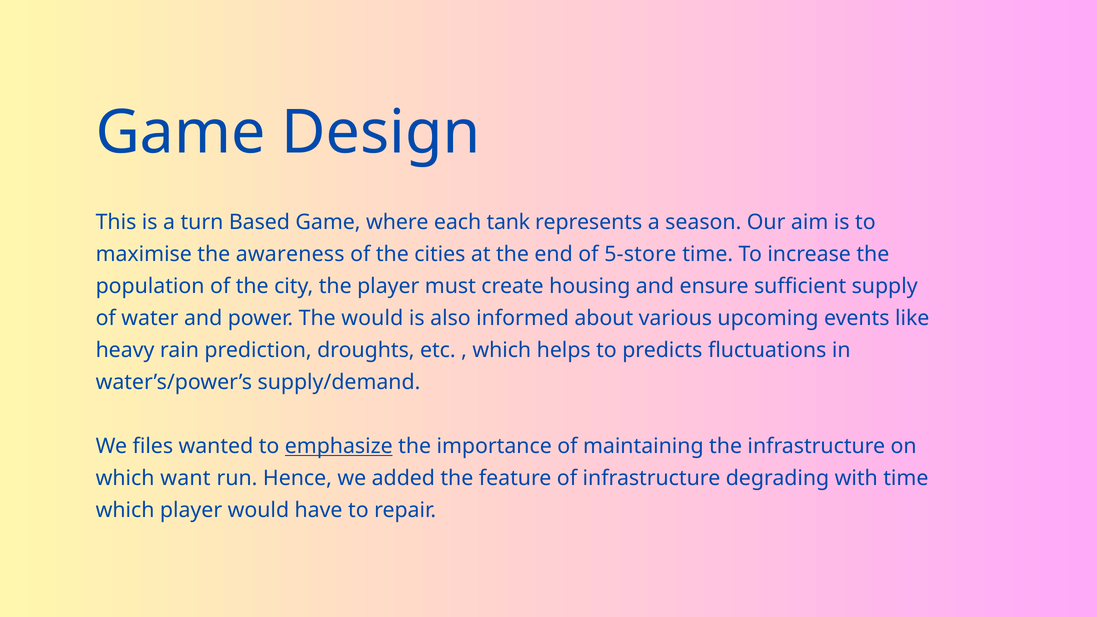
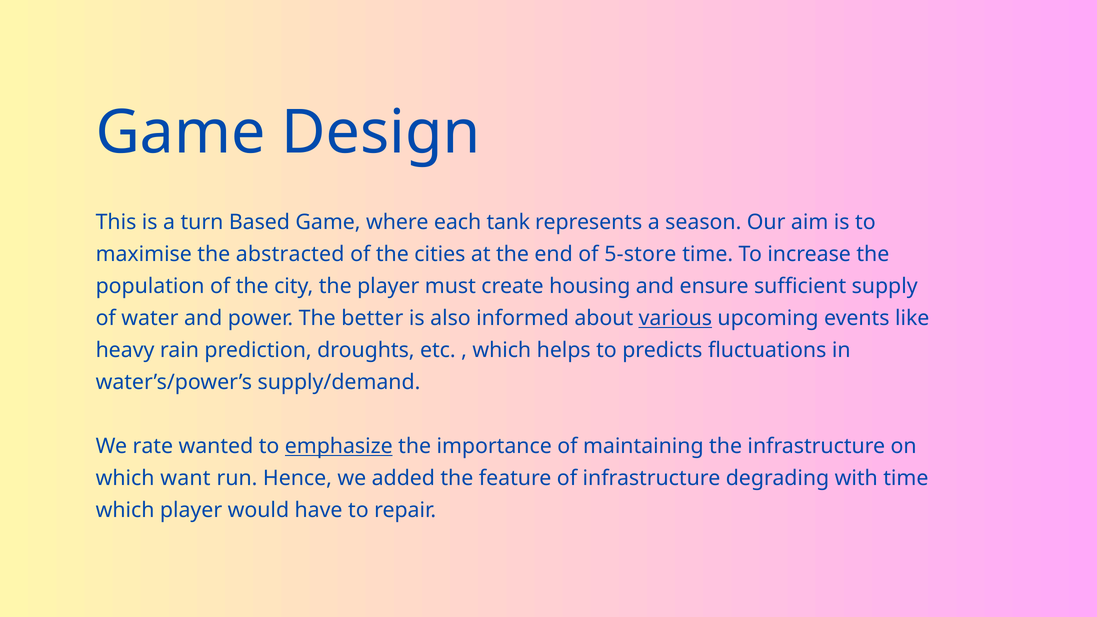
awareness: awareness -> abstracted
The would: would -> better
various underline: none -> present
files: files -> rate
